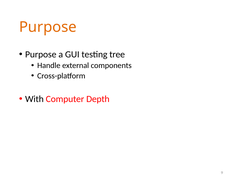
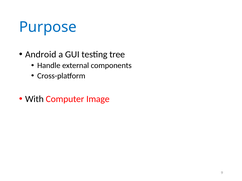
Purpose at (48, 27) colour: orange -> blue
Purpose at (41, 55): Purpose -> Android
Depth: Depth -> Image
